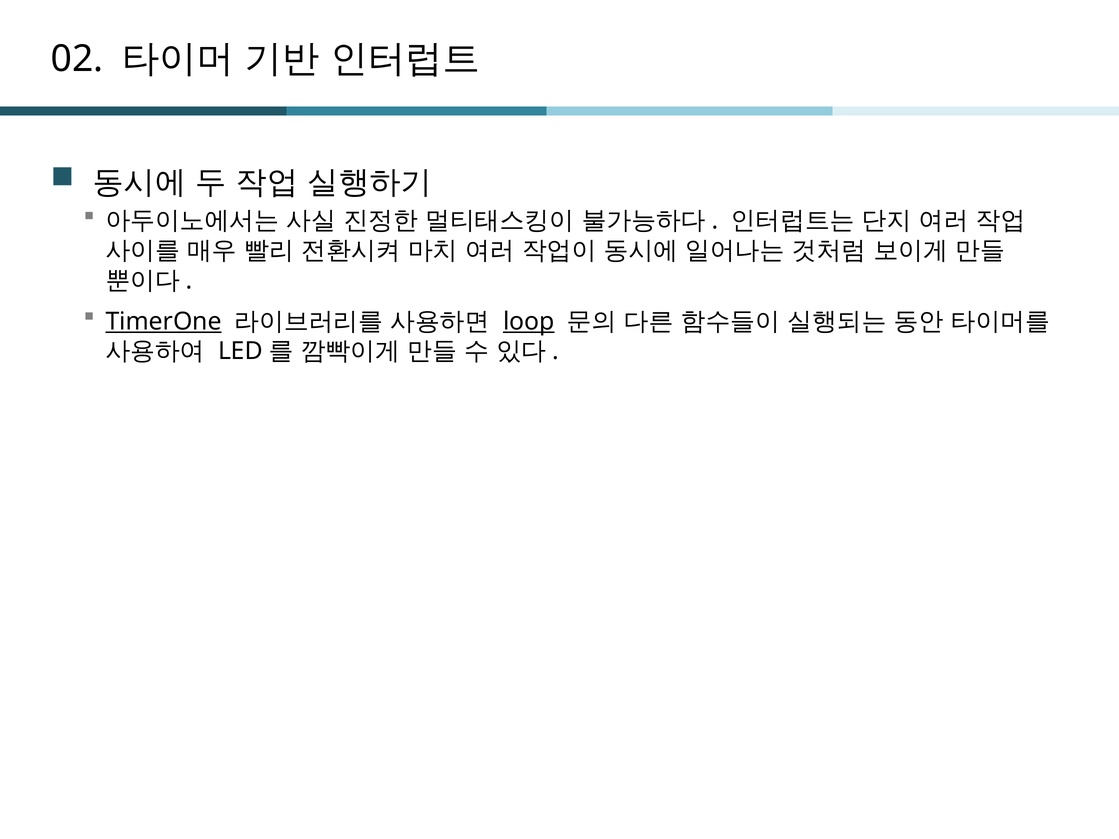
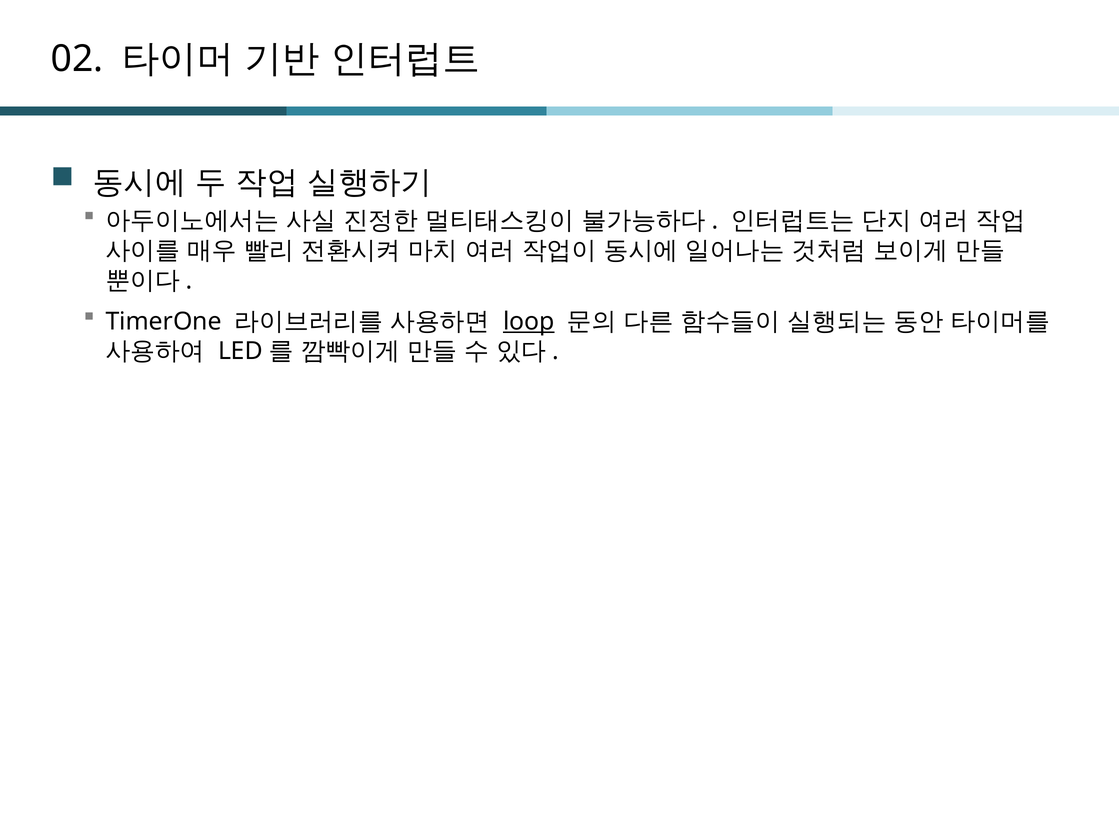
TimerOne underline: present -> none
